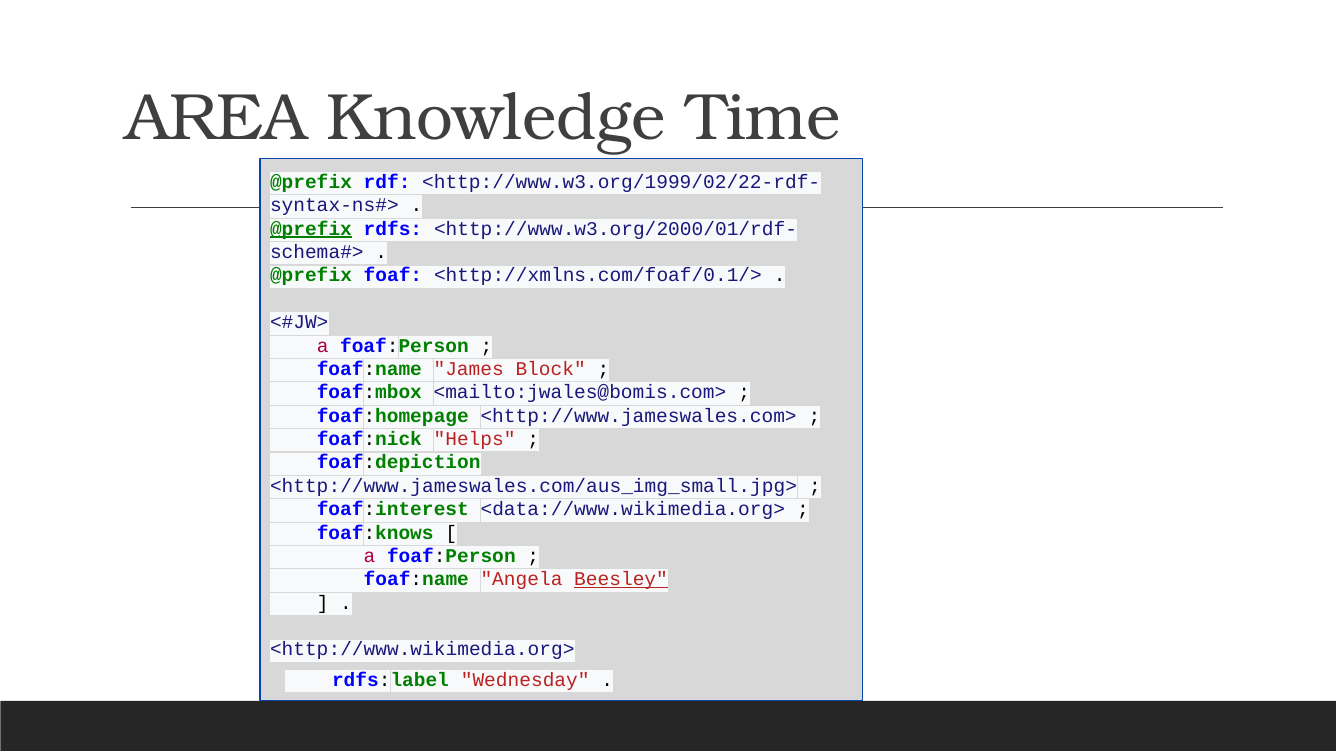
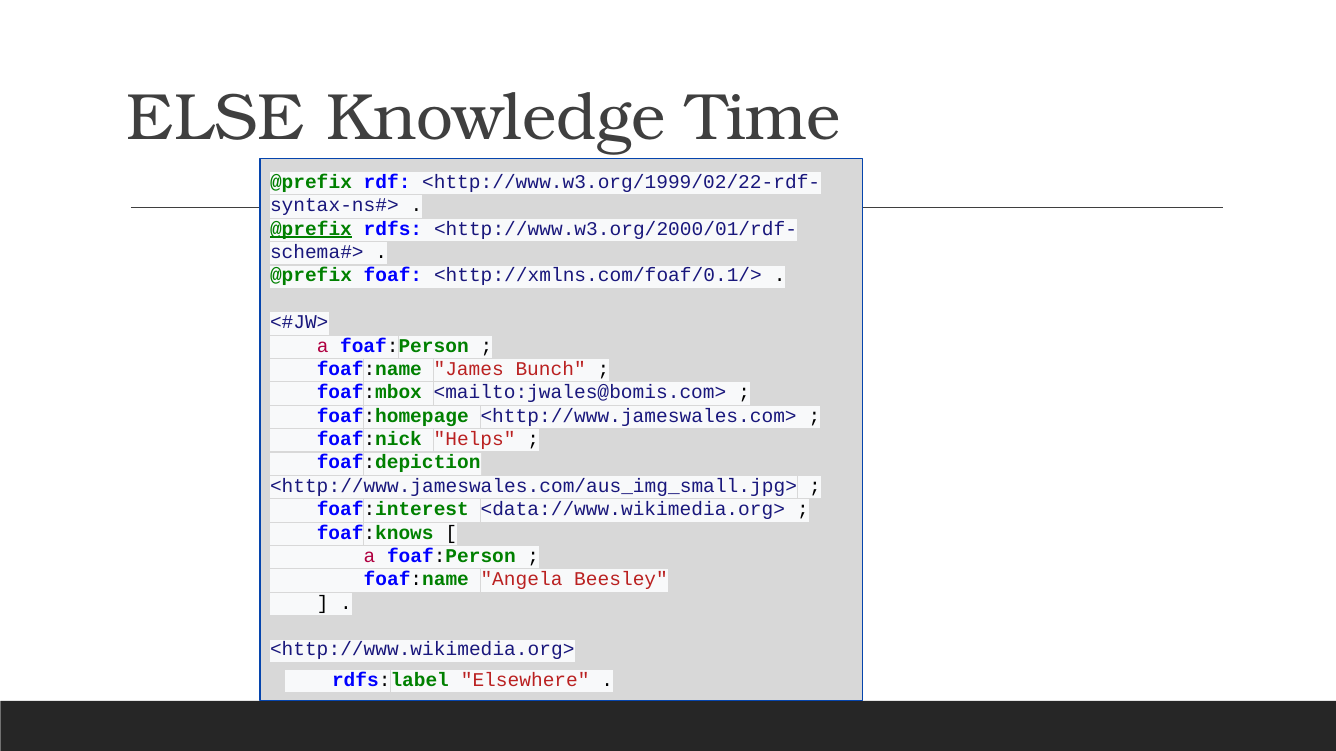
AREA: AREA -> ELSE
Block: Block -> Bunch
Beesley underline: present -> none
Wednesday: Wednesday -> Elsewhere
